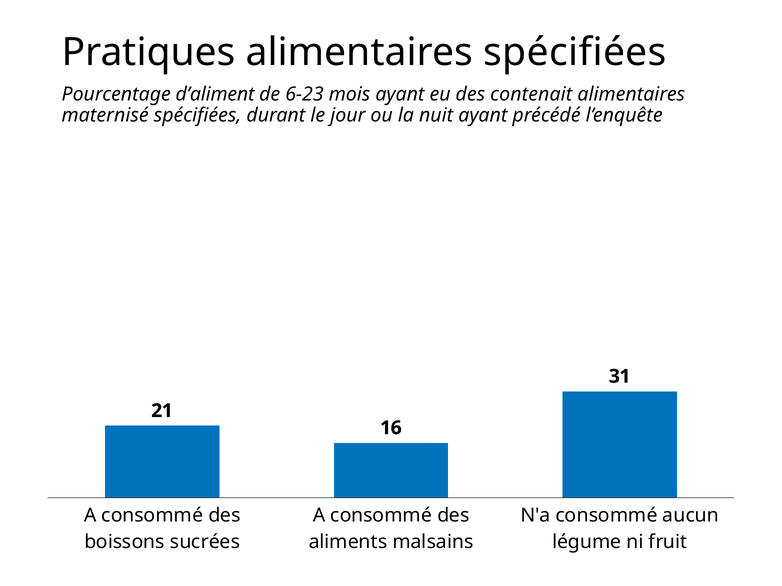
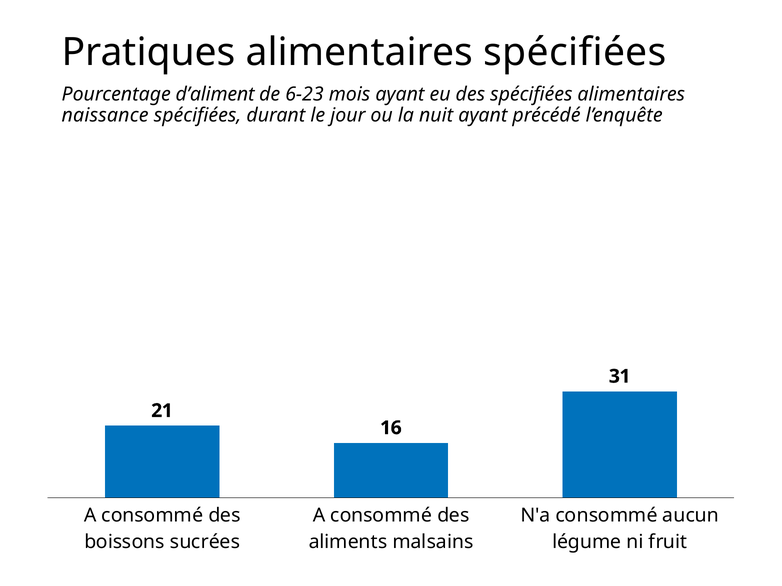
des contenait: contenait -> spécifiées
maternisé: maternisé -> naissance
